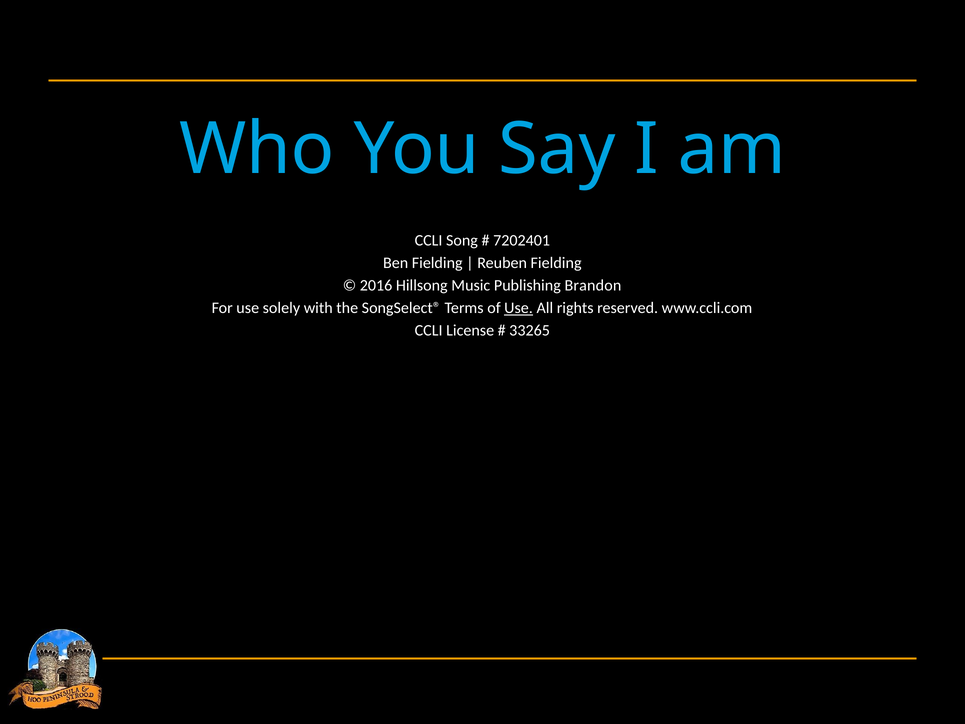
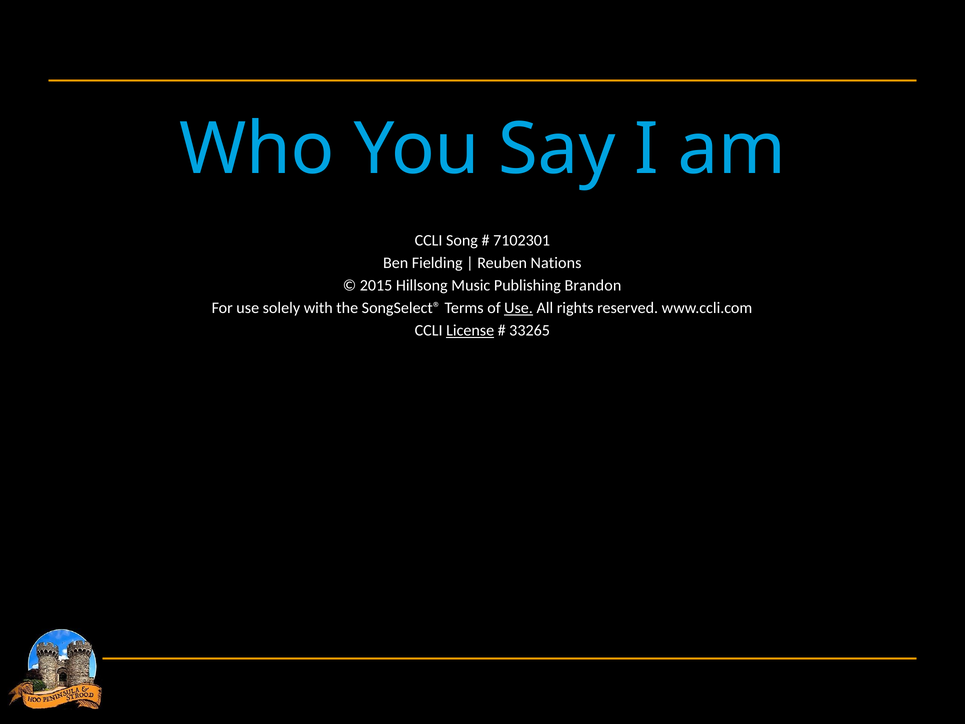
7202401: 7202401 -> 7102301
Reuben Fielding: Fielding -> Nations
2016: 2016 -> 2015
License underline: none -> present
